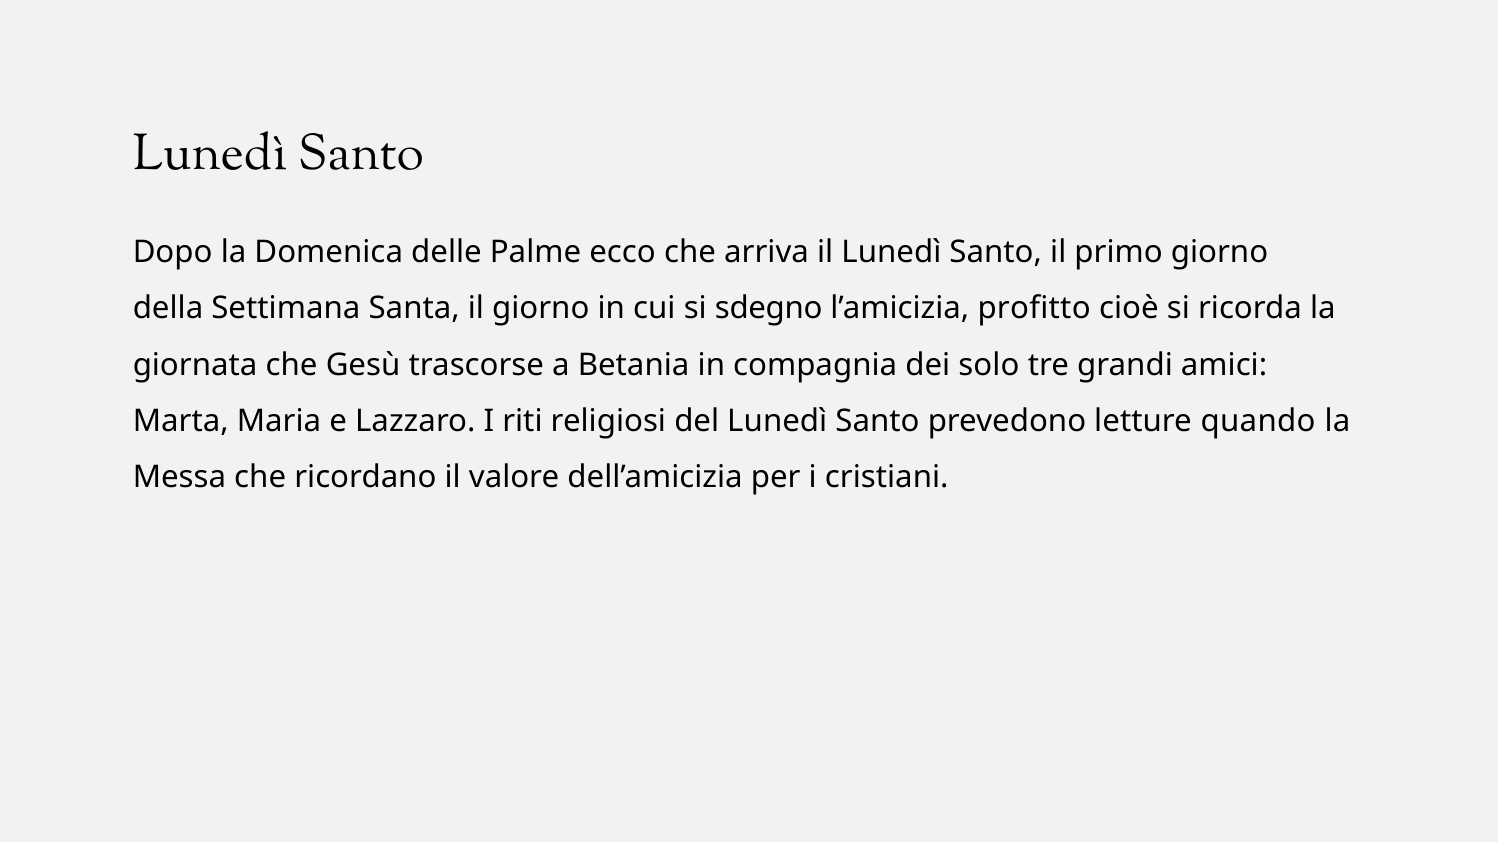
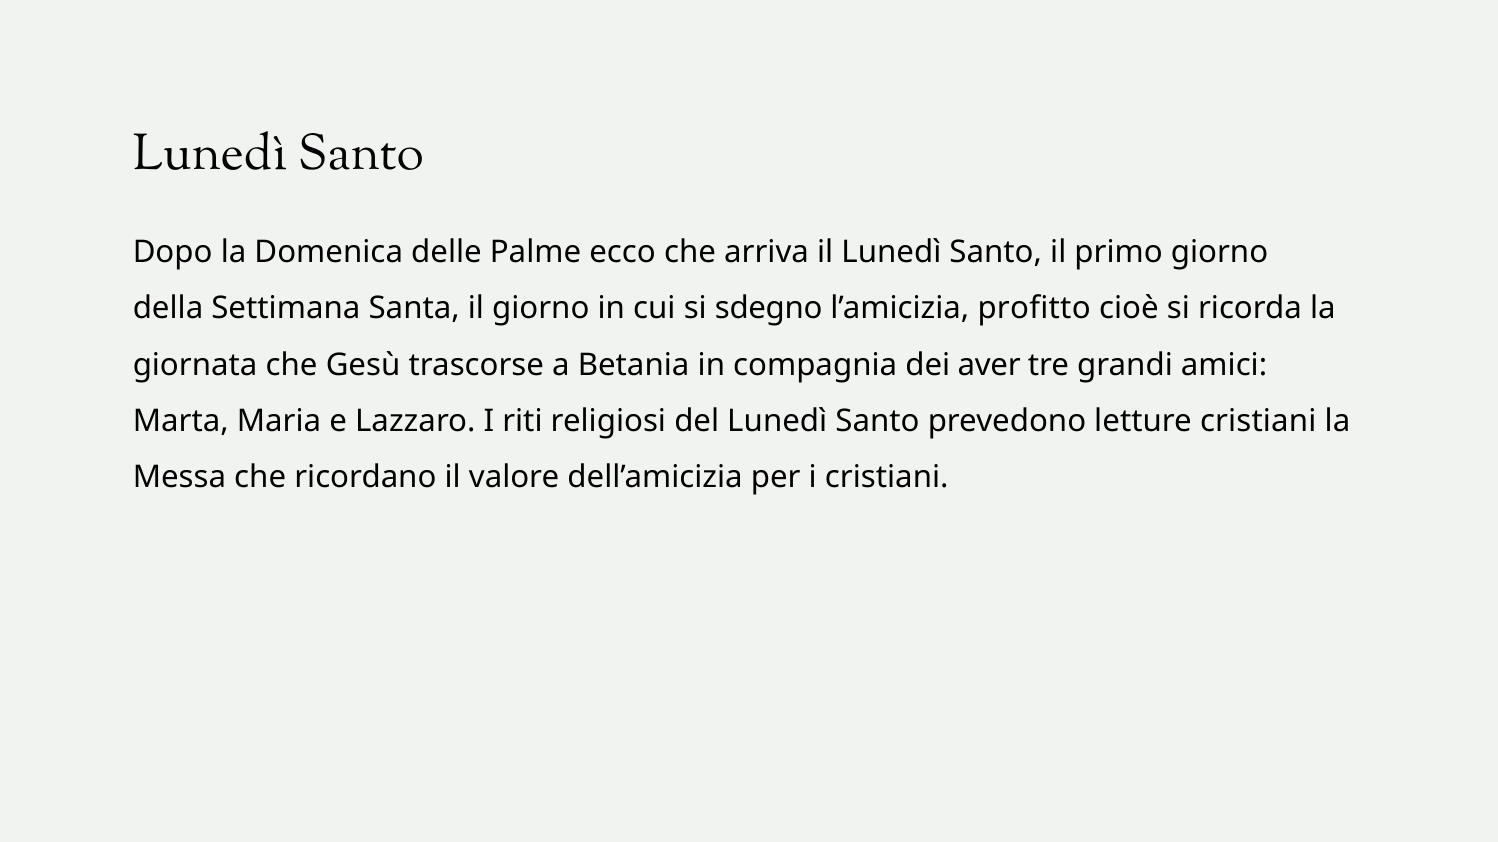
solo: solo -> aver
letture quando: quando -> cristiani
